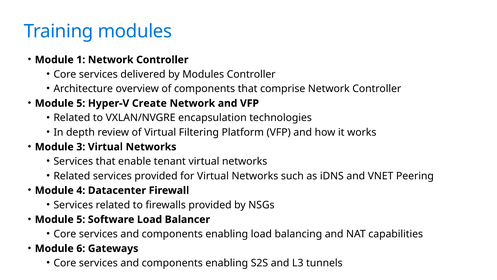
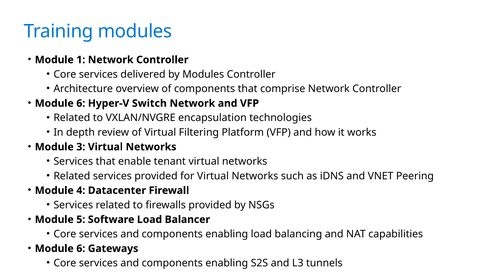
5 at (81, 103): 5 -> 6
Create: Create -> Switch
